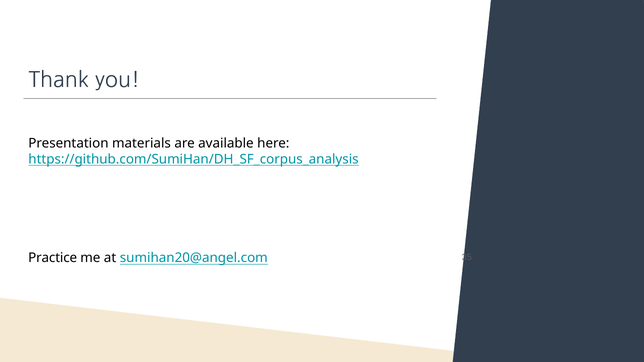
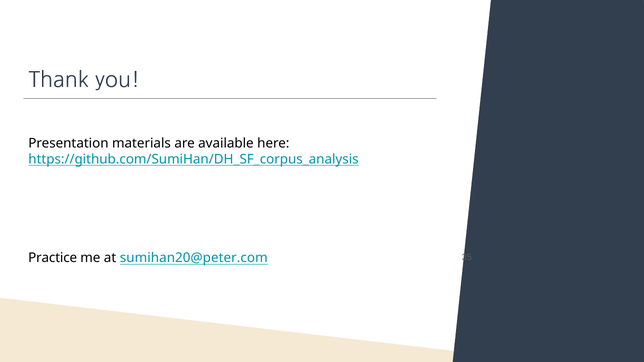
sumihan20@angel.com: sumihan20@angel.com -> sumihan20@peter.com
